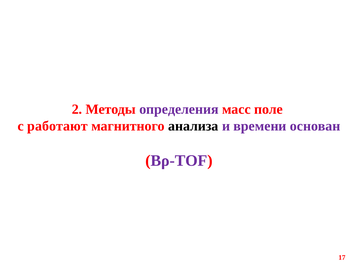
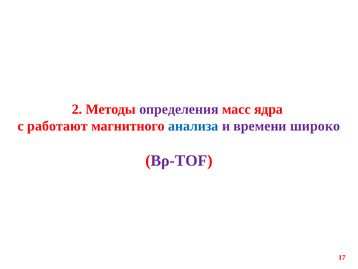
поле: поле -> ядра
анализа colour: black -> blue
основан: основан -> широко
